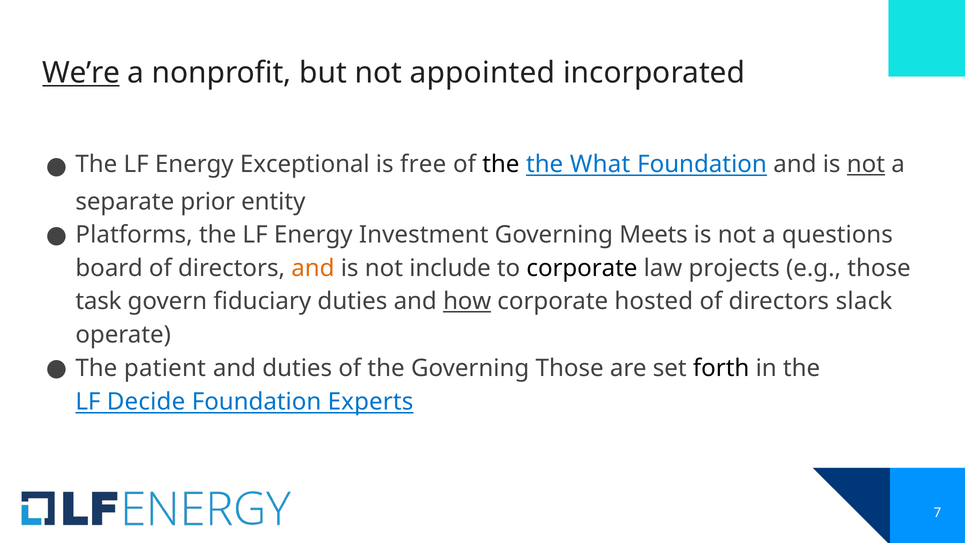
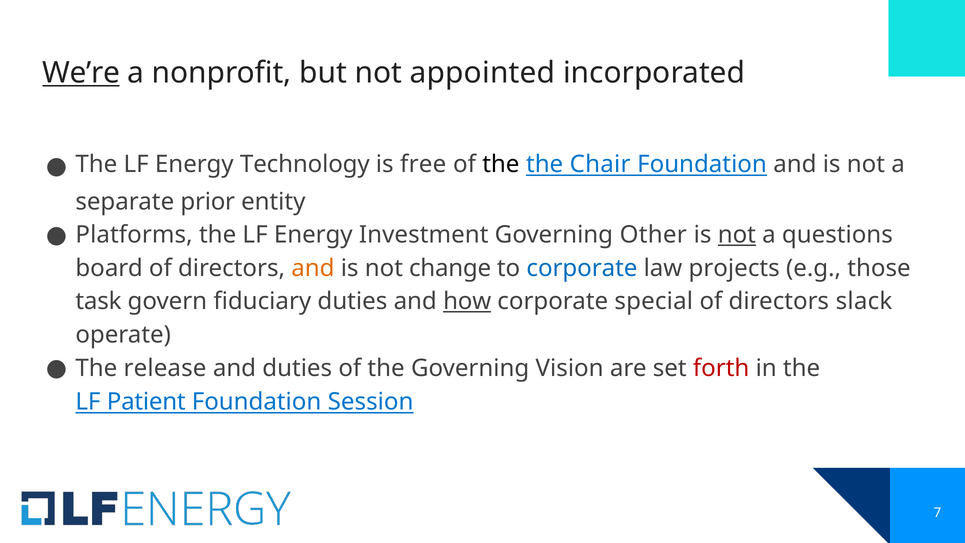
Exceptional: Exceptional -> Technology
What: What -> Chair
not at (866, 164) underline: present -> none
Meets: Meets -> Other
not at (737, 235) underline: none -> present
include: include -> change
corporate at (582, 268) colour: black -> blue
hosted: hosted -> special
patient: patient -> release
Governing Those: Those -> Vision
forth colour: black -> red
Decide: Decide -> Patient
Experts: Experts -> Session
